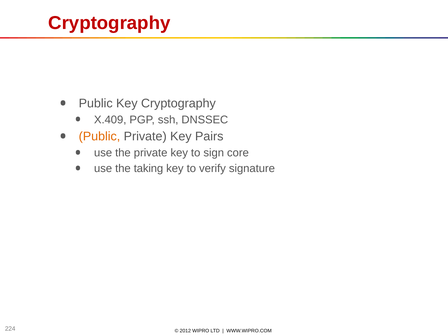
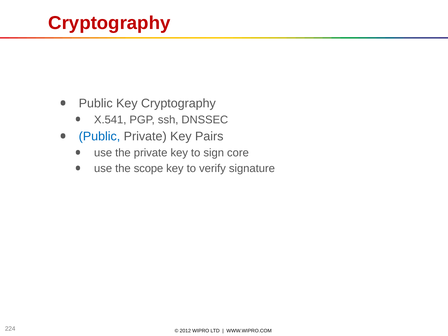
X.409: X.409 -> X.541
Public at (99, 136) colour: orange -> blue
taking: taking -> scope
